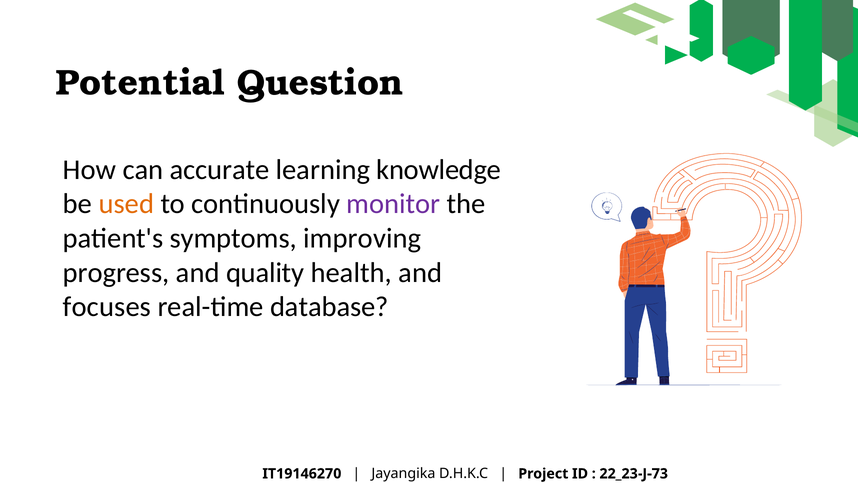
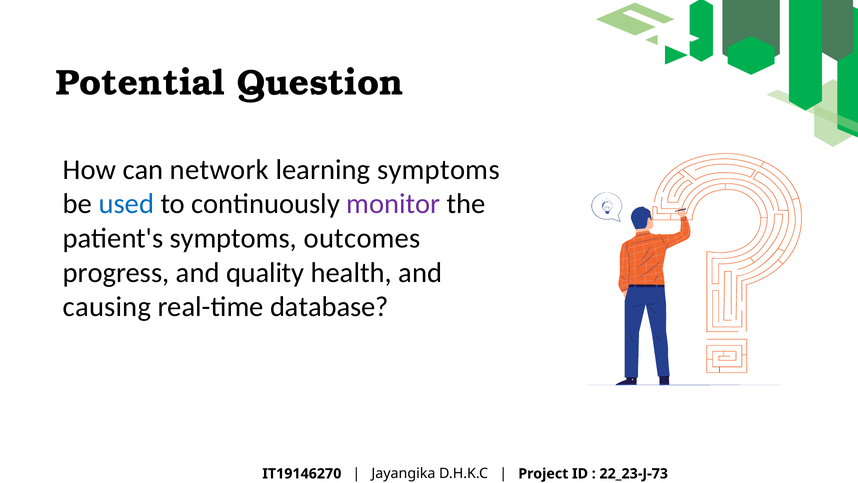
accurate: accurate -> network
learning knowledge: knowledge -> symptoms
used colour: orange -> blue
improving: improving -> outcomes
focuses: focuses -> causing
